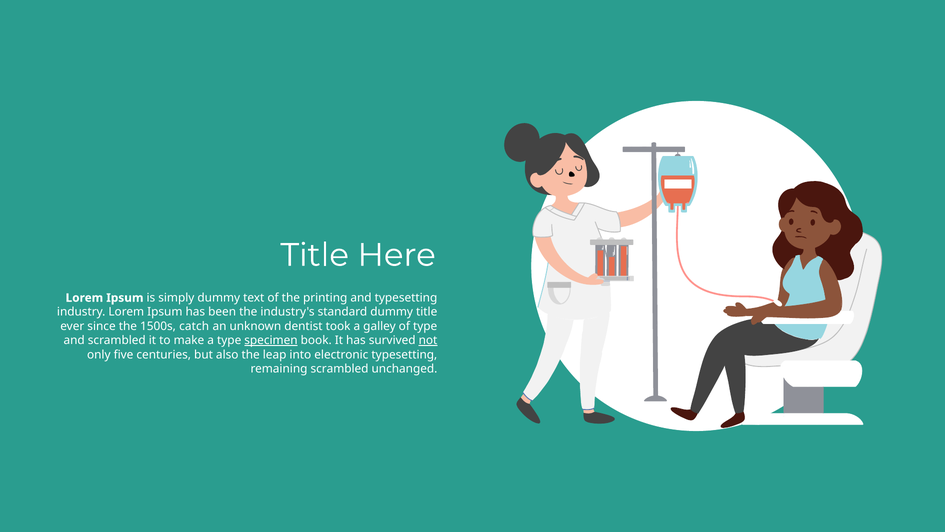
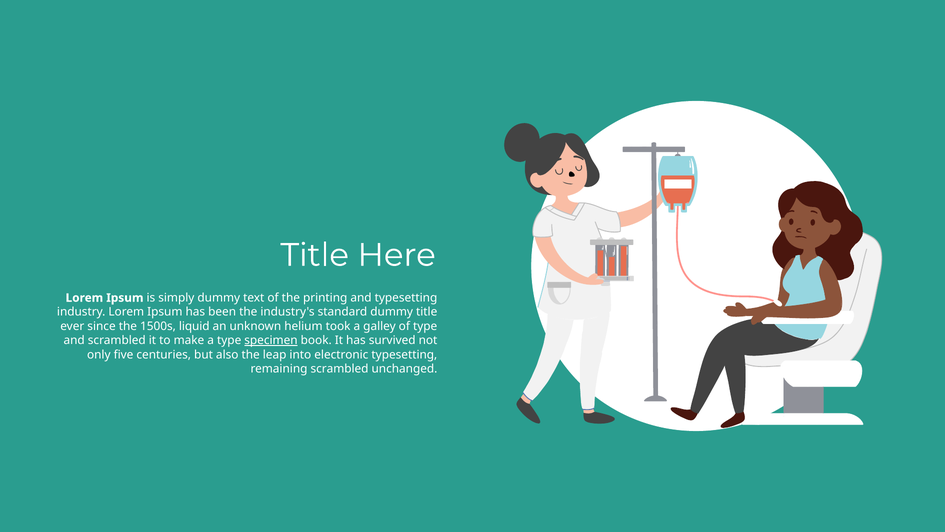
catch: catch -> liquid
dentist: dentist -> helium
not underline: present -> none
